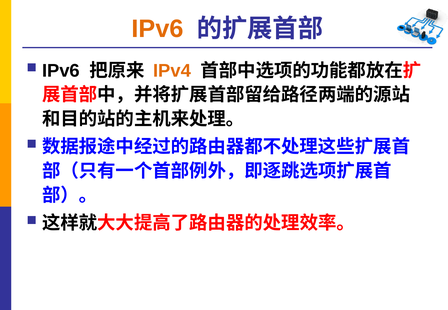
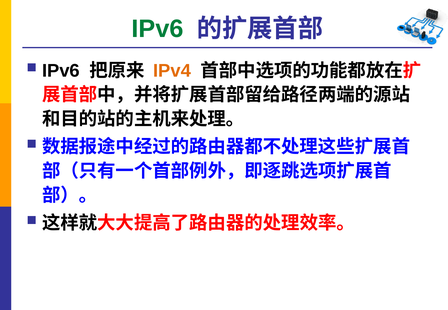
IPv6 at (158, 29) colour: orange -> green
